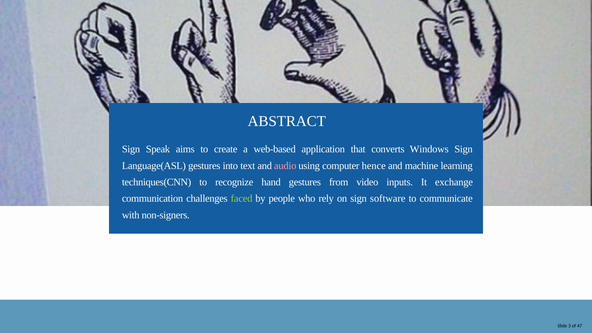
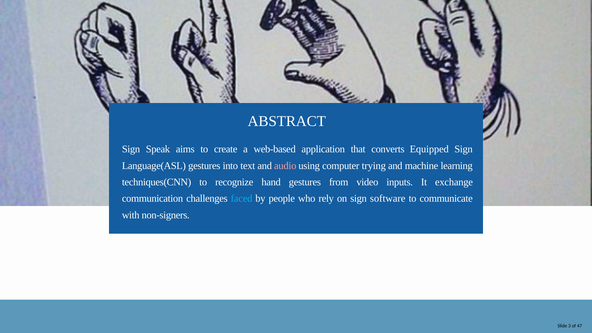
Windows: Windows -> Equipped
hence: hence -> trying
faced colour: light green -> light blue
